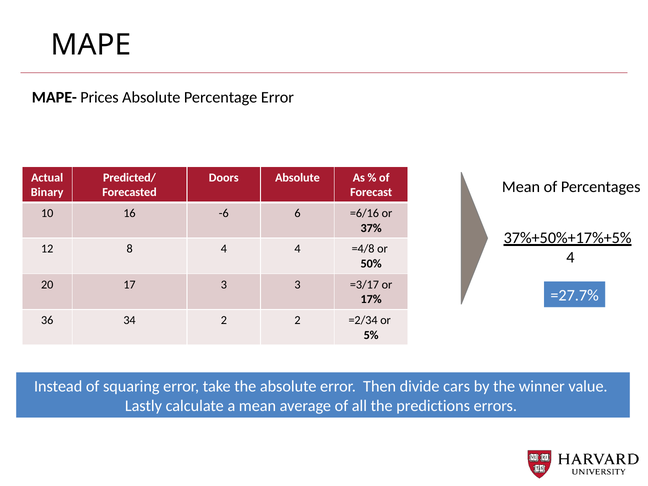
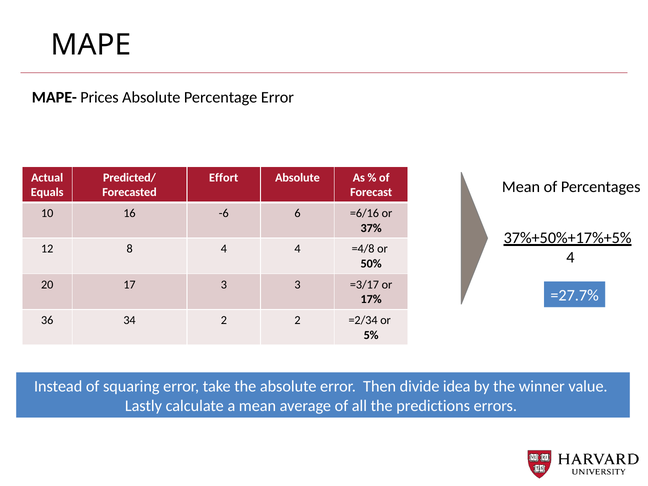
Doors: Doors -> Effort
Binary: Binary -> Equals
cars: cars -> idea
